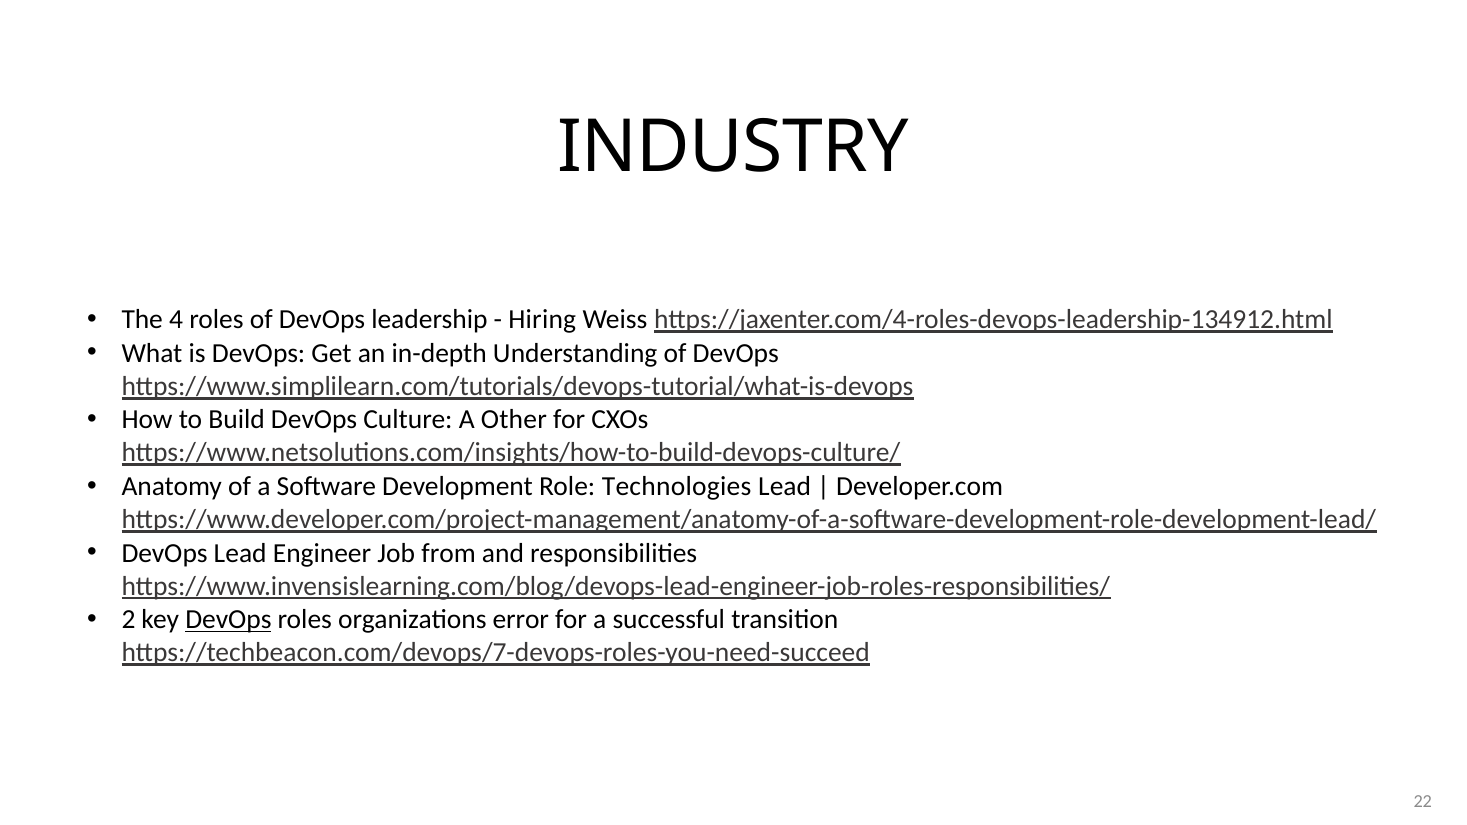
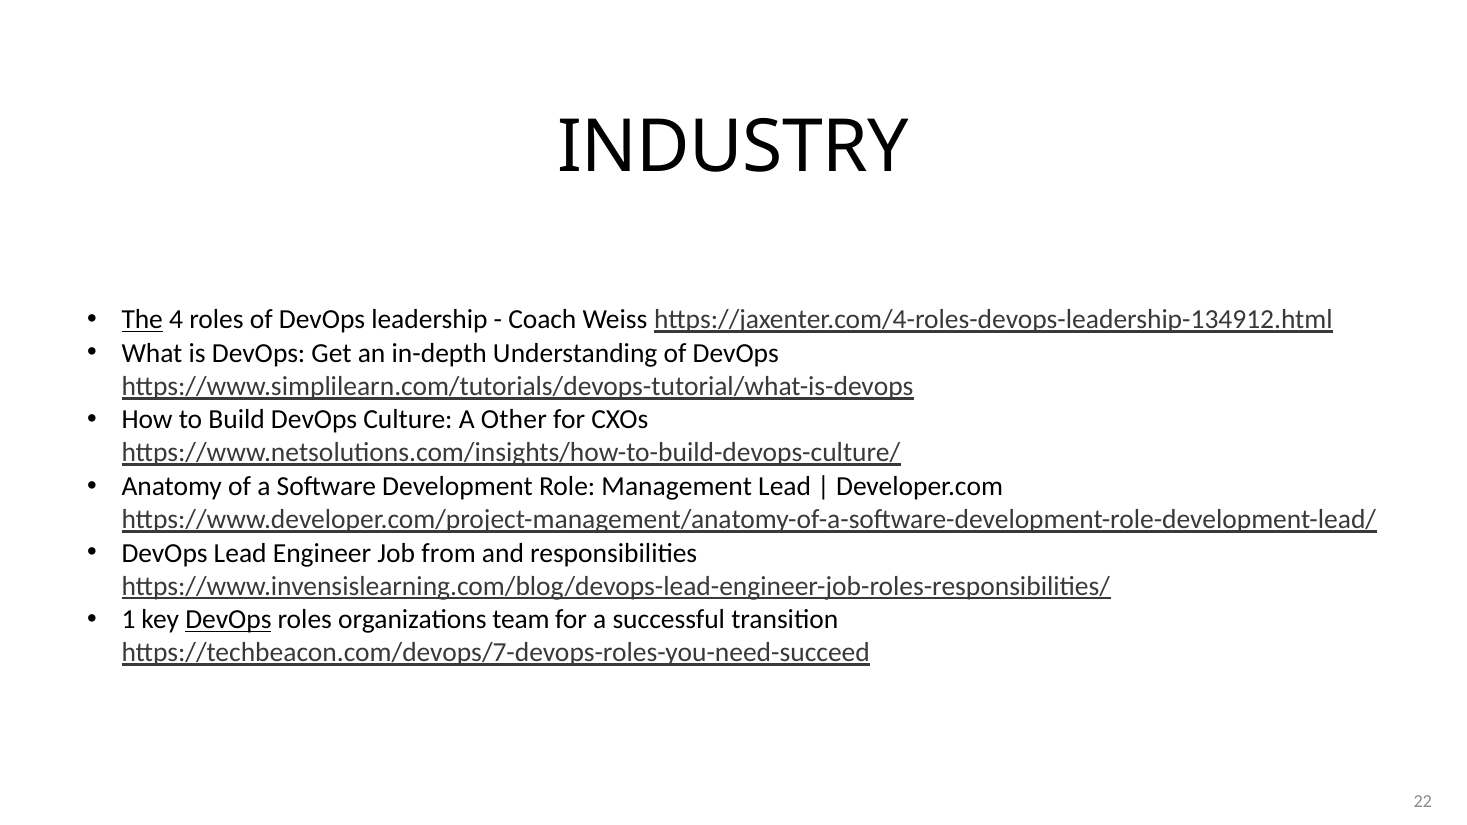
The underline: none -> present
Hiring: Hiring -> Coach
Technologies: Technologies -> Management
2: 2 -> 1
error: error -> team
